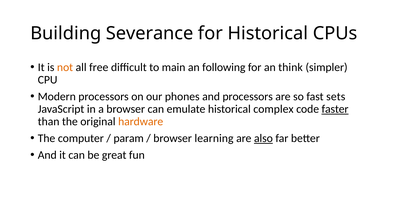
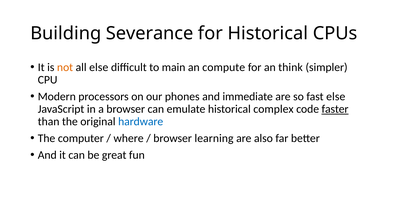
all free: free -> else
following: following -> compute
and processors: processors -> immediate
fast sets: sets -> else
hardware colour: orange -> blue
param: param -> where
also underline: present -> none
